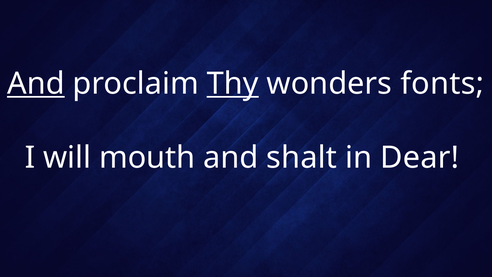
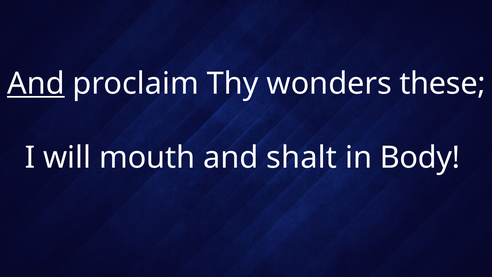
Thy underline: present -> none
fonts: fonts -> these
Dear: Dear -> Body
